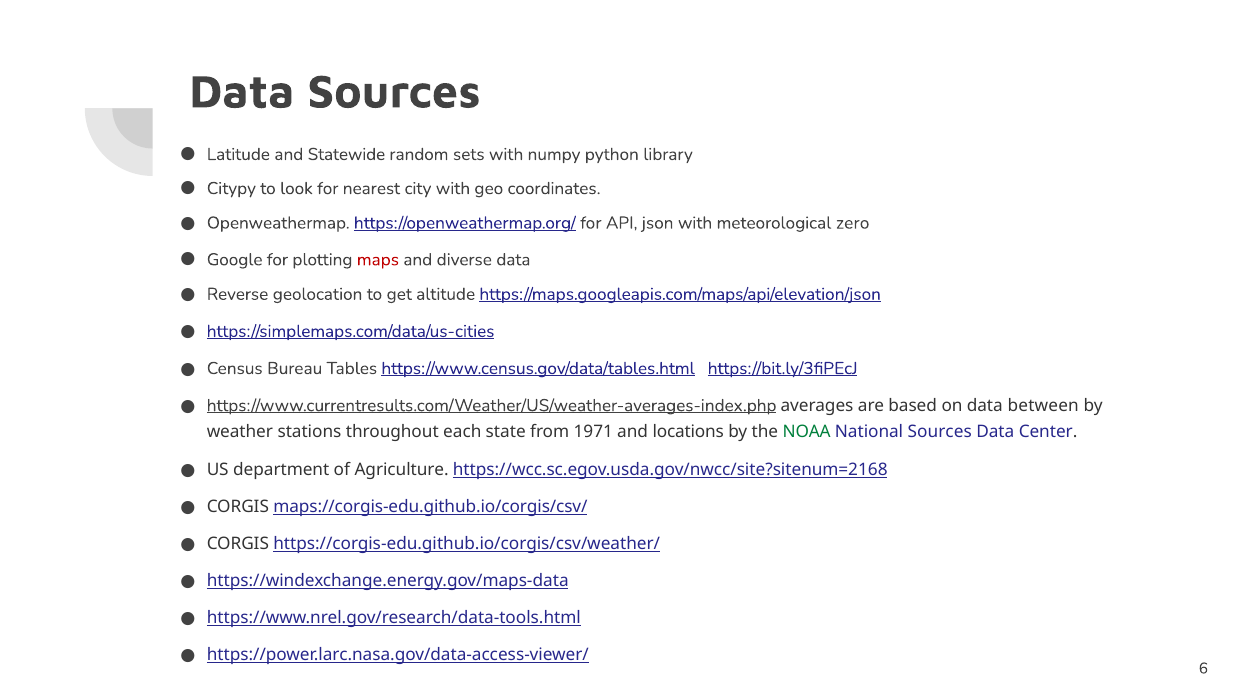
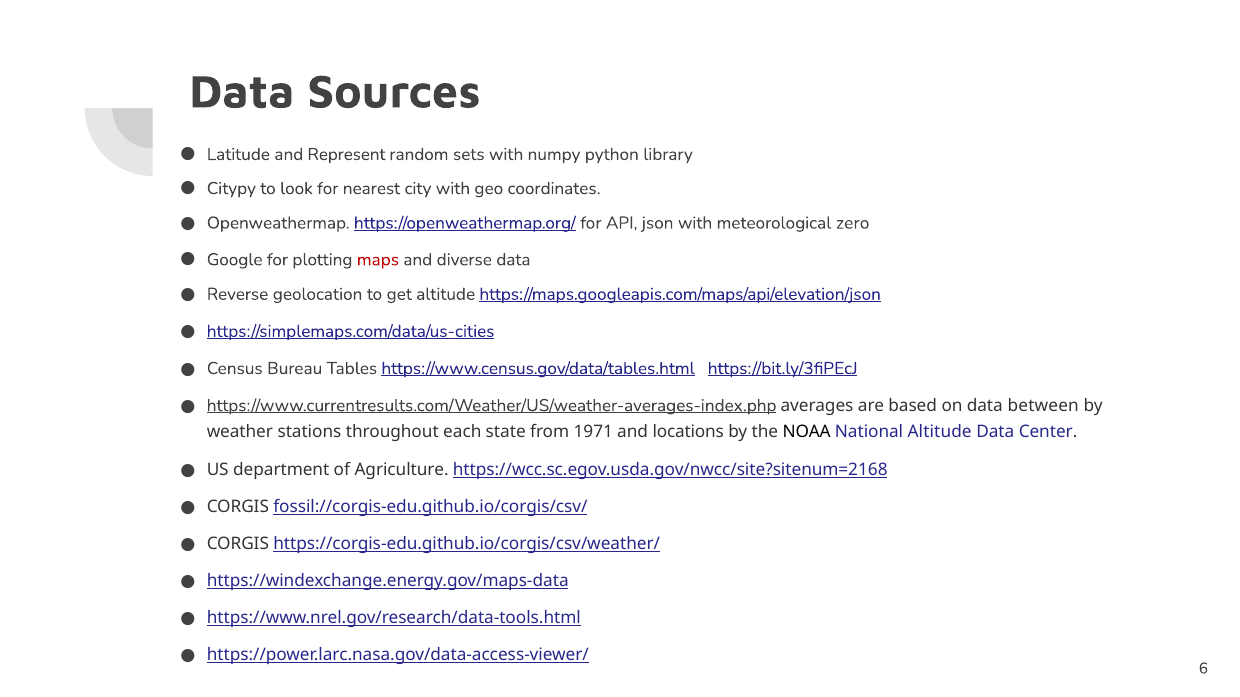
Statewide: Statewide -> Represent
NOAA colour: green -> black
National Sources: Sources -> Altitude
maps://corgis-edu.github.io/corgis/csv/: maps://corgis-edu.github.io/corgis/csv/ -> fossil://corgis-edu.github.io/corgis/csv/
